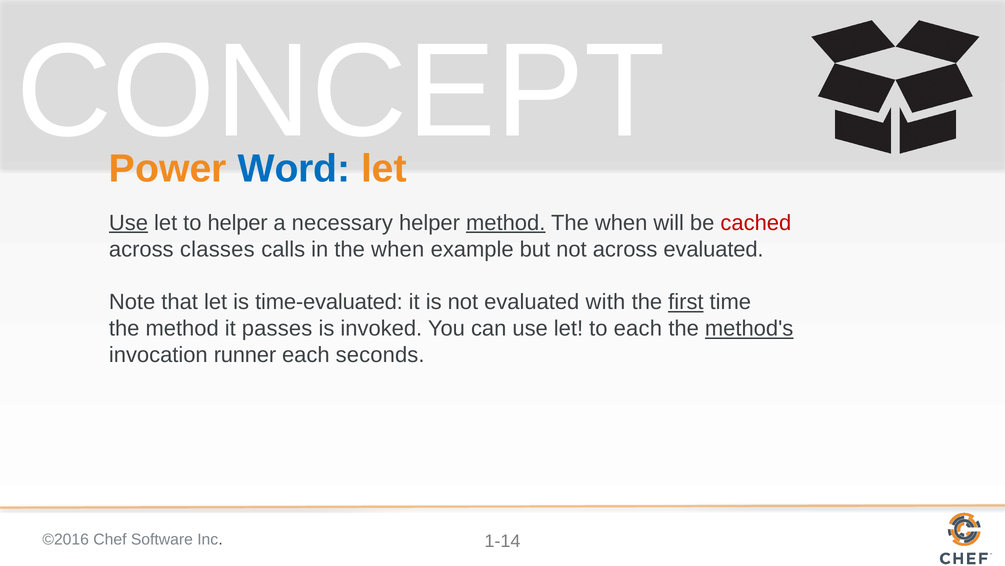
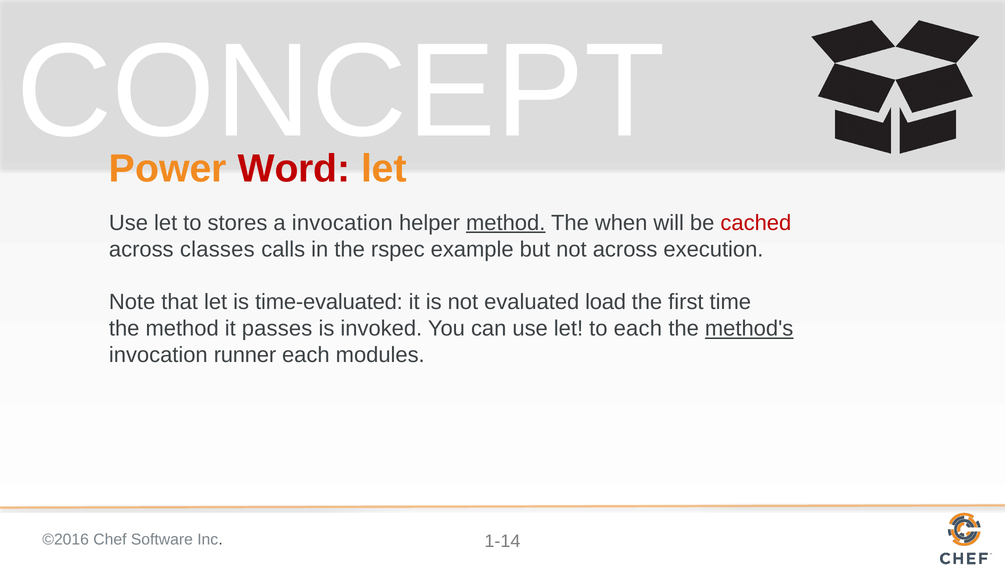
Word colour: blue -> red
Use at (129, 223) underline: present -> none
to helper: helper -> stores
a necessary: necessary -> invocation
in the when: when -> rspec
across evaluated: evaluated -> execution
with: with -> load
first underline: present -> none
seconds: seconds -> modules
